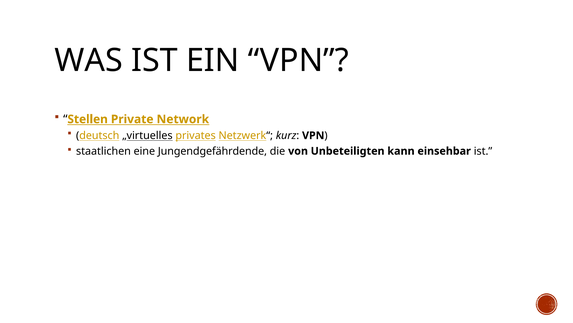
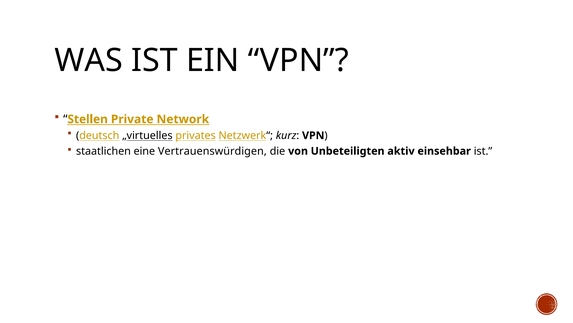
Jungendgefährdende: Jungendgefährdende -> Vertrauenswürdigen
kann: kann -> aktiv
